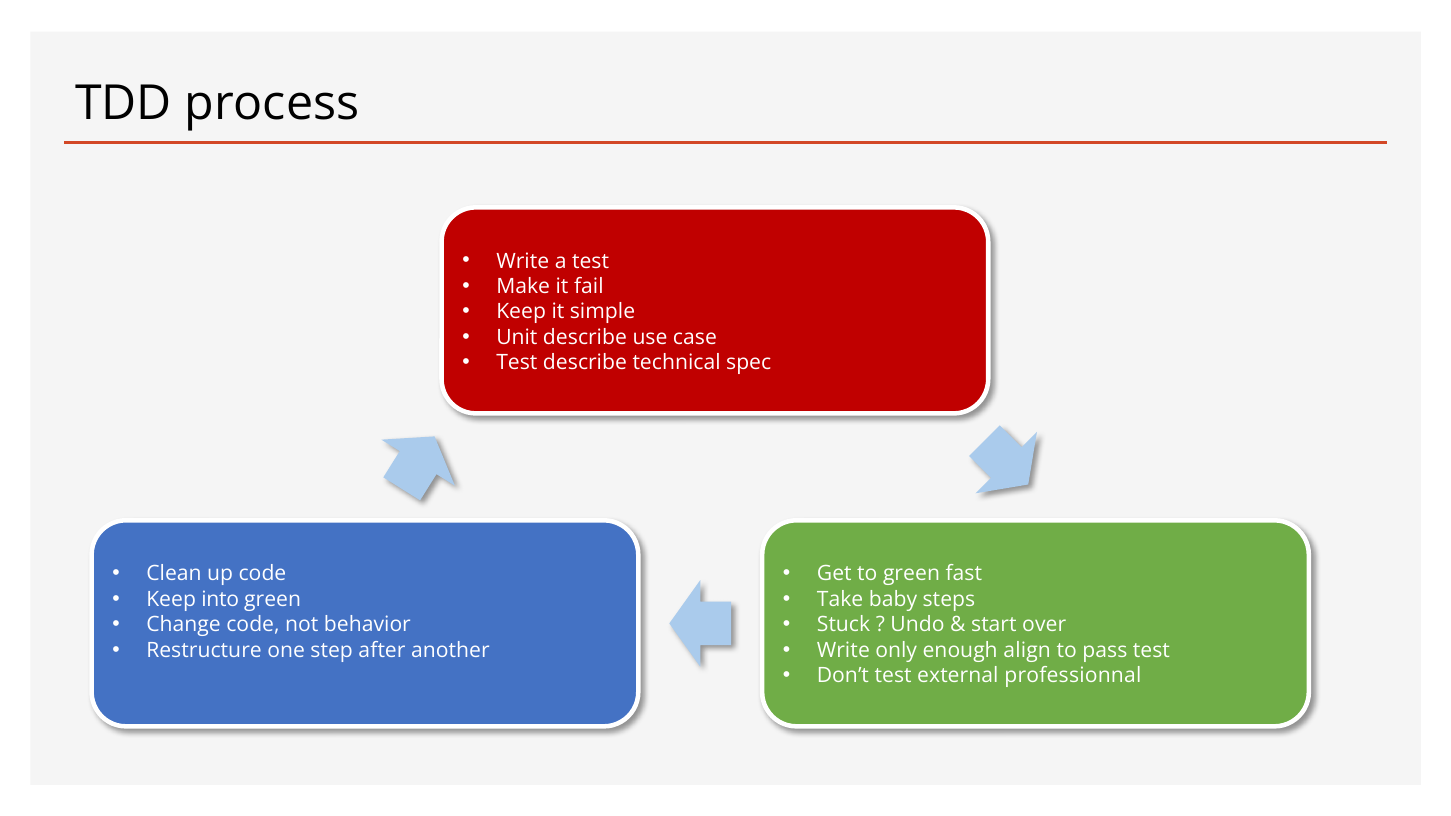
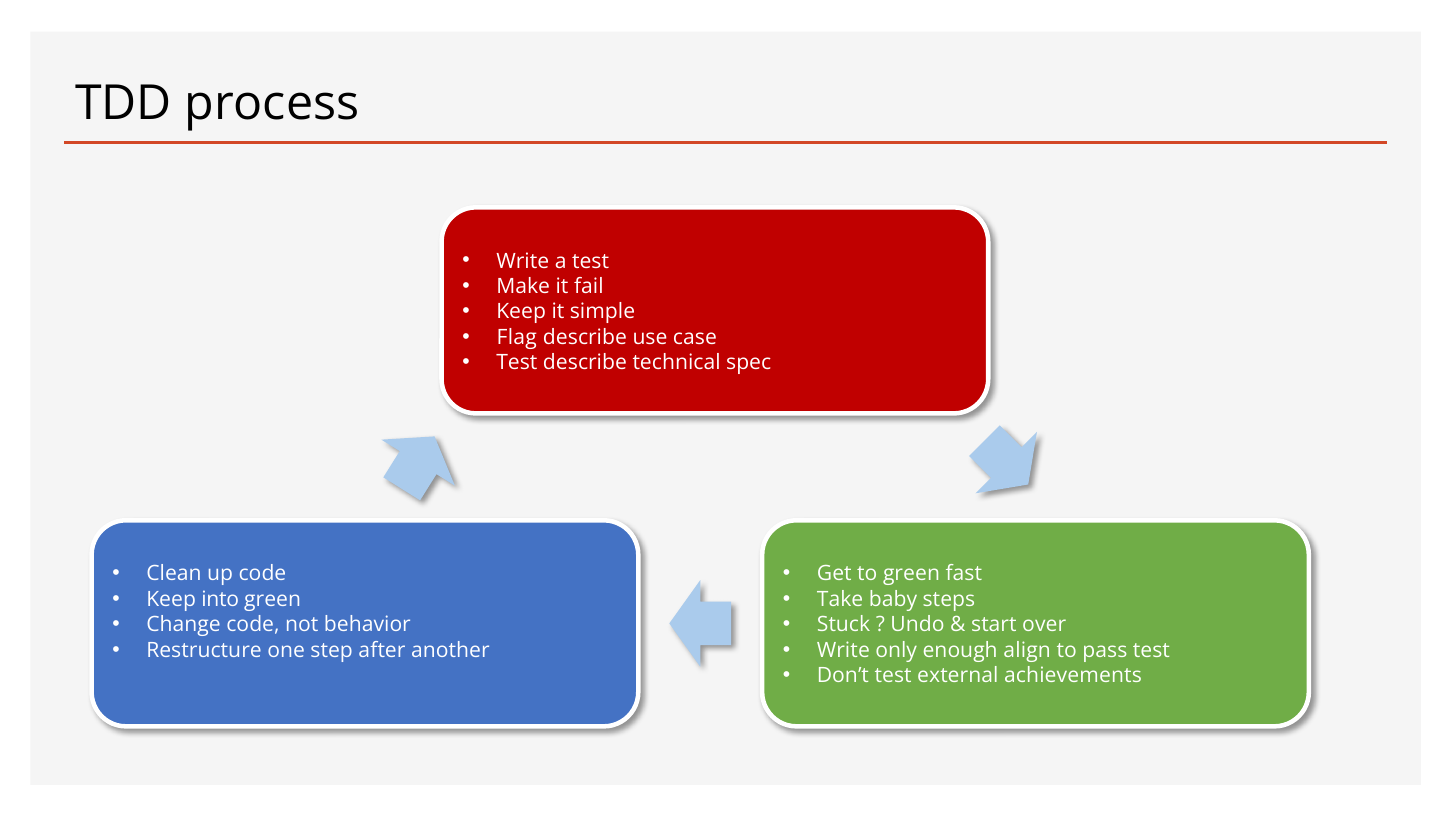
Unit: Unit -> Flag
professionnal: professionnal -> achievements
